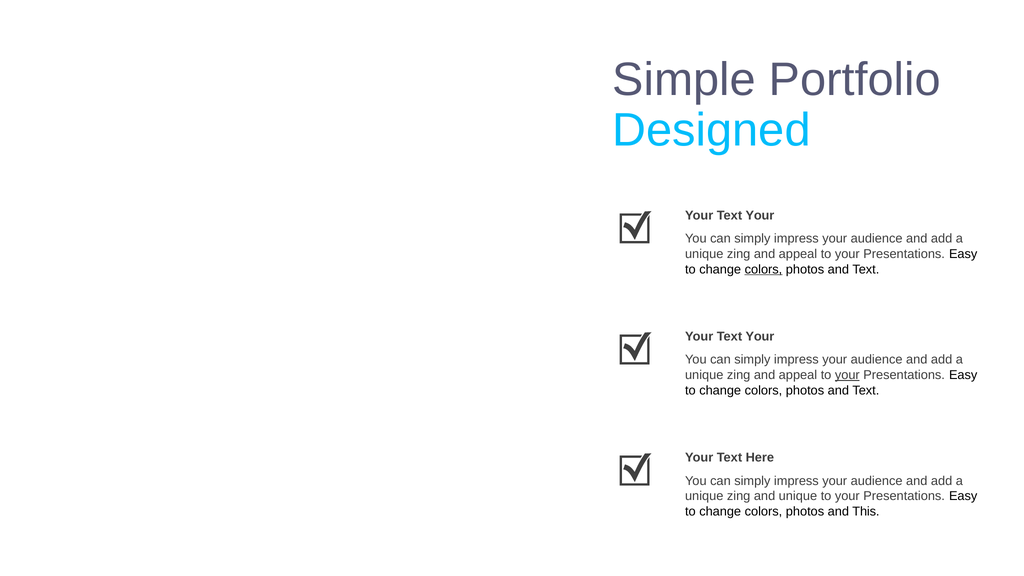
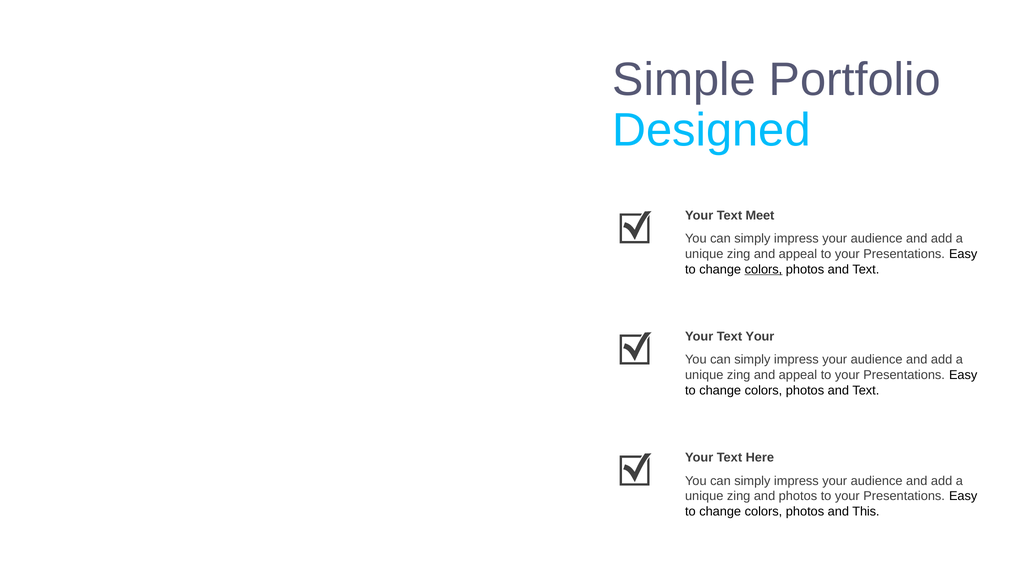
Your at (760, 215): Your -> Meet
your at (847, 375) underline: present -> none
and unique: unique -> photos
